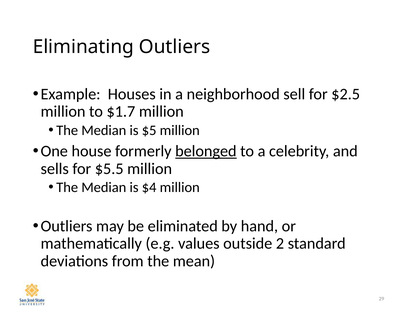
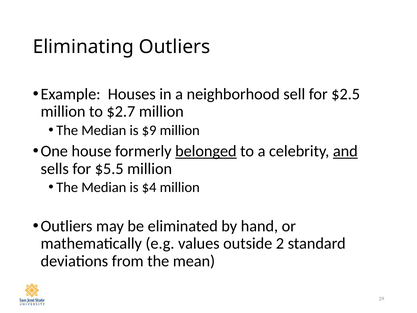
$1.7: $1.7 -> $2.7
$5: $5 -> $9
and underline: none -> present
